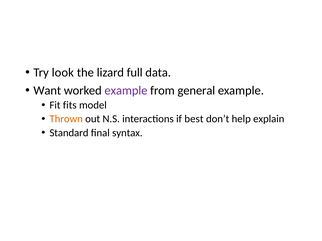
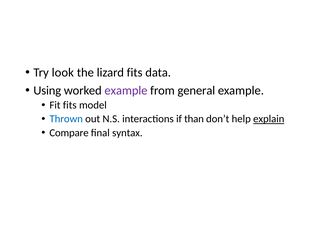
lizard full: full -> fits
Want: Want -> Using
Thrown colour: orange -> blue
best: best -> than
explain underline: none -> present
Standard: Standard -> Compare
